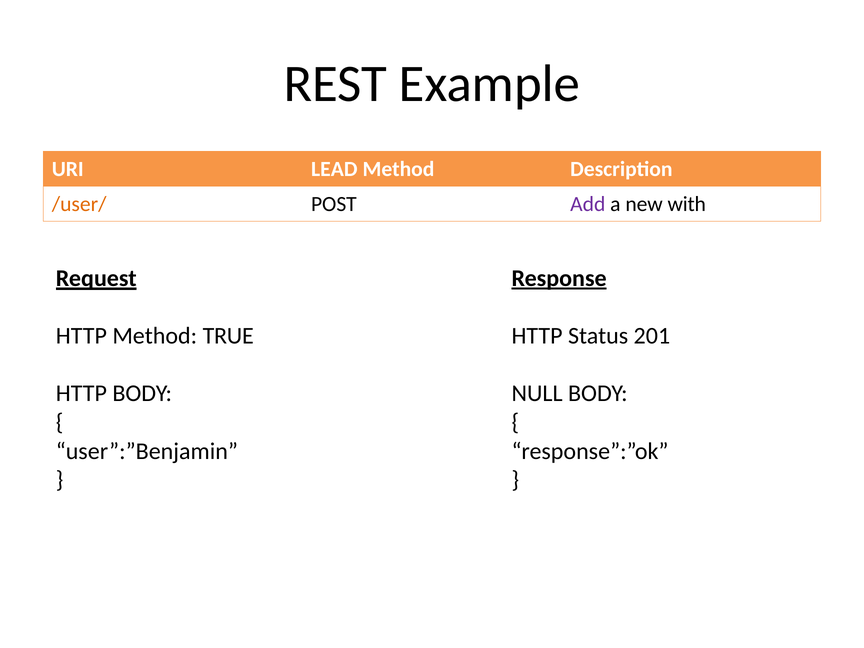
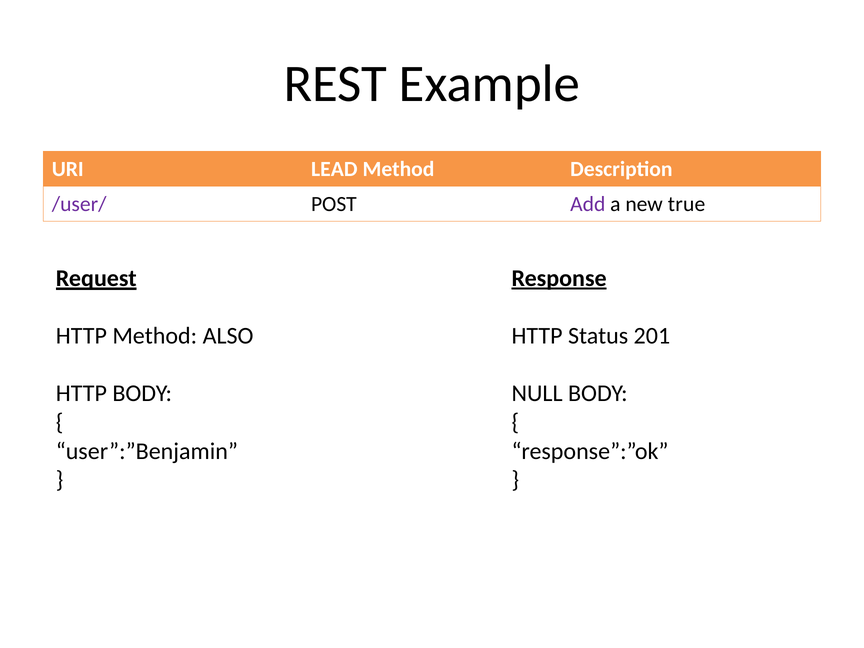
/user/ colour: orange -> purple
with: with -> true
TRUE: TRUE -> ALSO
